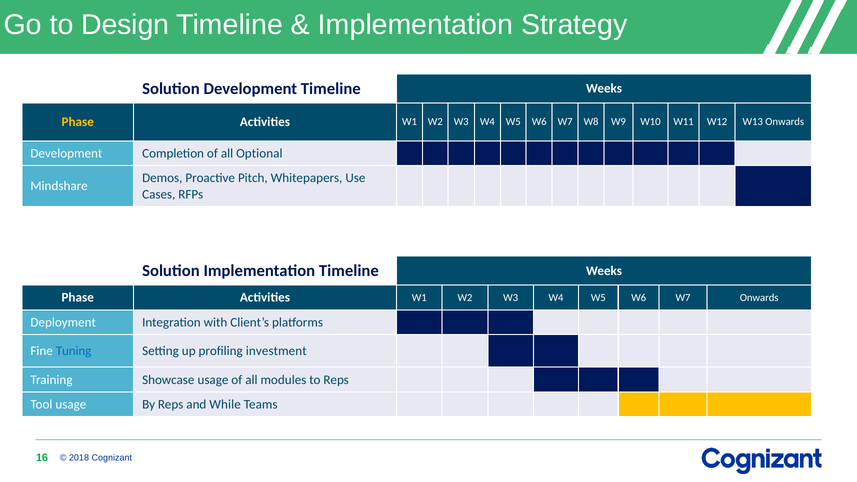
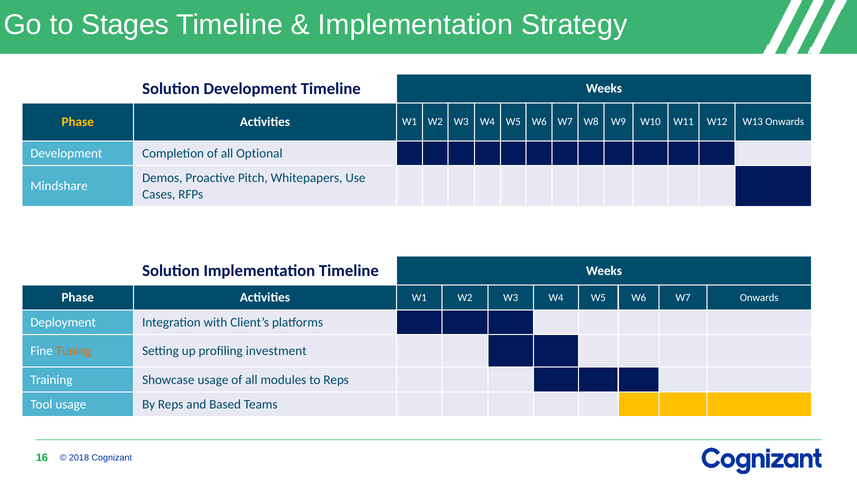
Design: Design -> Stages
Tuning colour: blue -> orange
While: While -> Based
